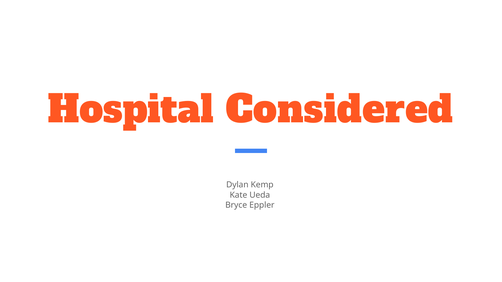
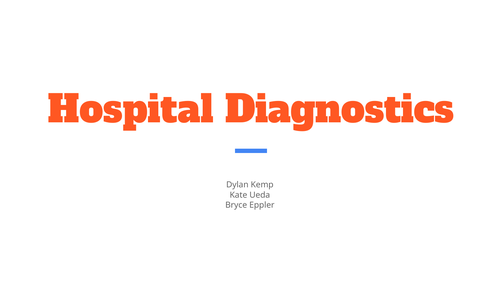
Considered: Considered -> Diagnostics
